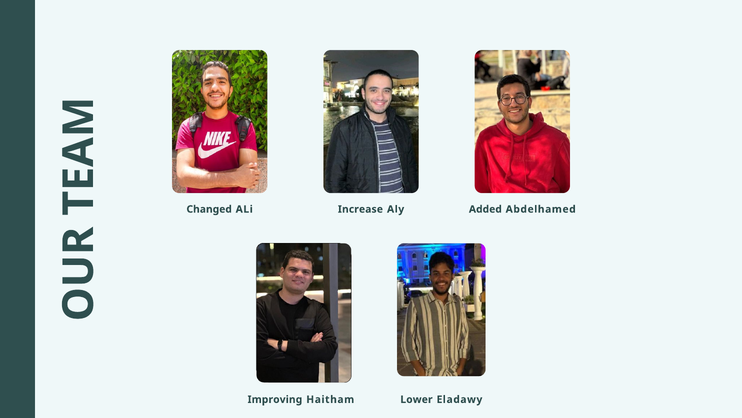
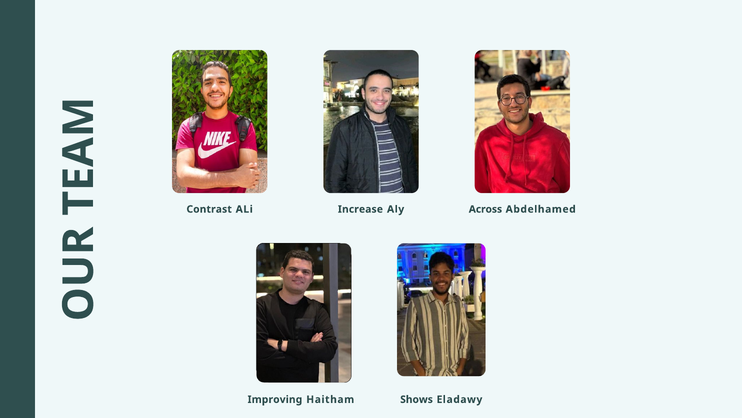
Changed: Changed -> Contrast
Added: Added -> Across
Lower: Lower -> Shows
